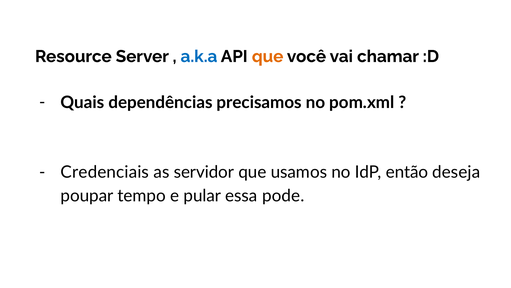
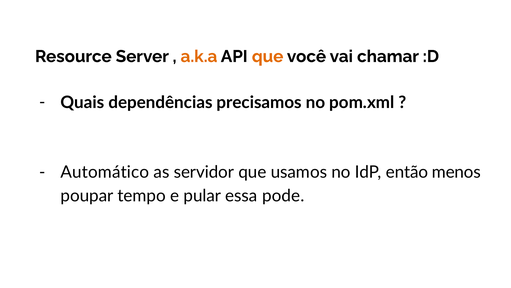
a.k.a colour: blue -> orange
Credenciais: Credenciais -> Automático
deseja: deseja -> menos
